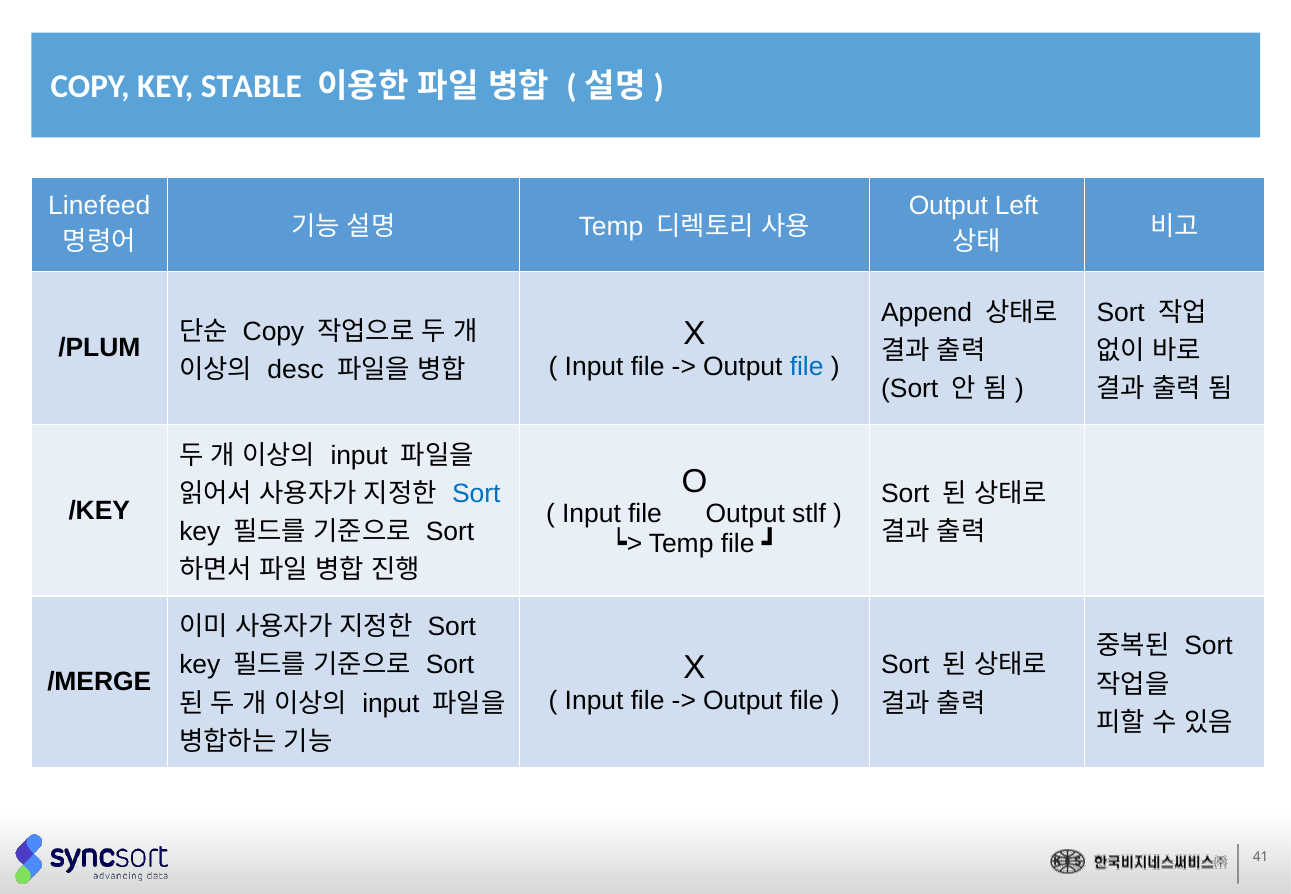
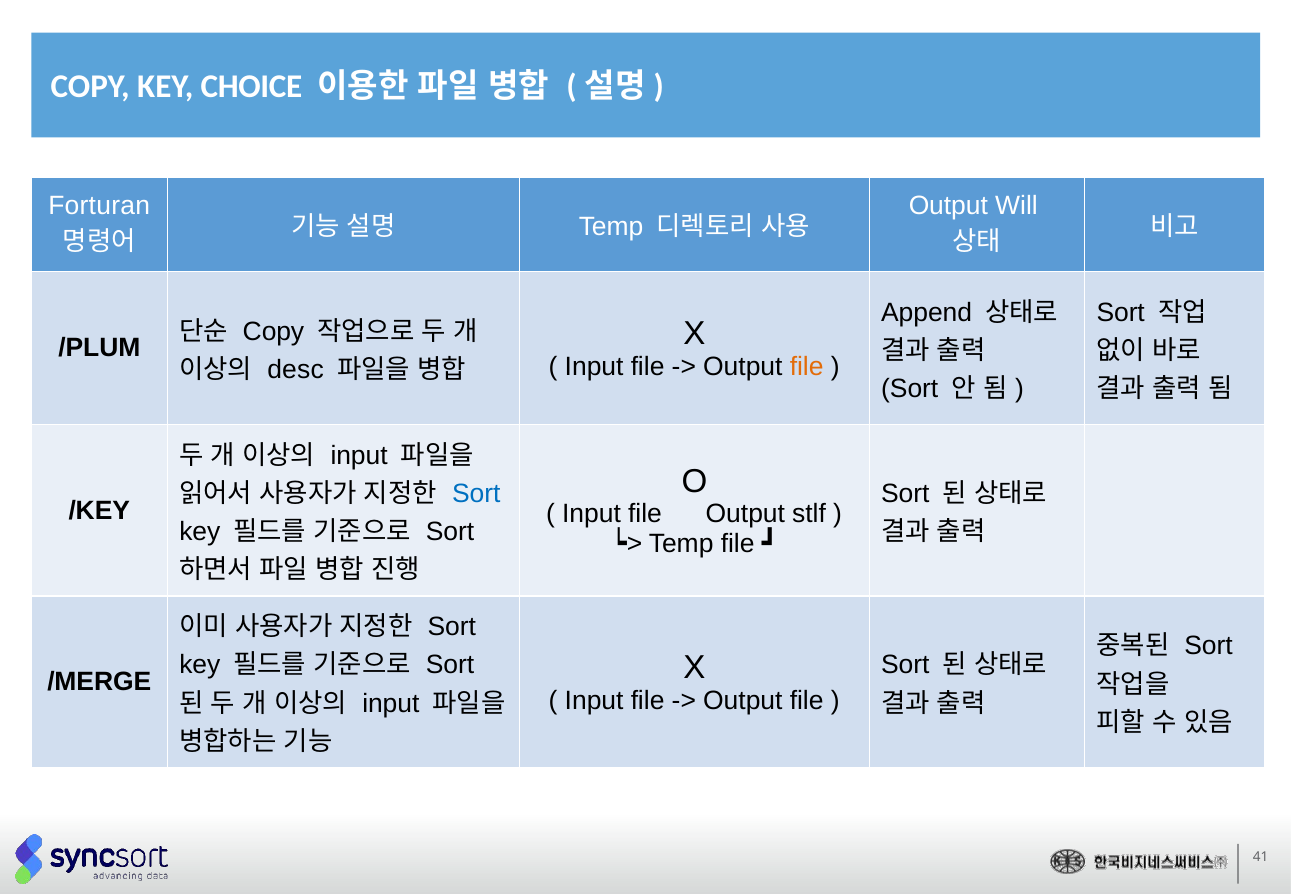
STABLE: STABLE -> CHOICE
Linefeed: Linefeed -> Forturan
Left: Left -> Will
file at (807, 367) colour: blue -> orange
